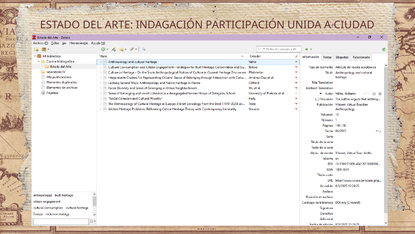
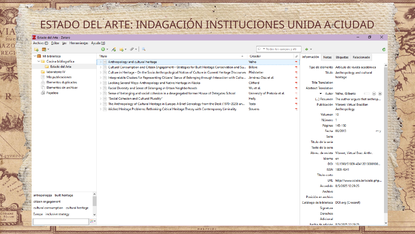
PARTICIPACIÓN: PARTICIPACIÓN -> INSTITUCIONES
